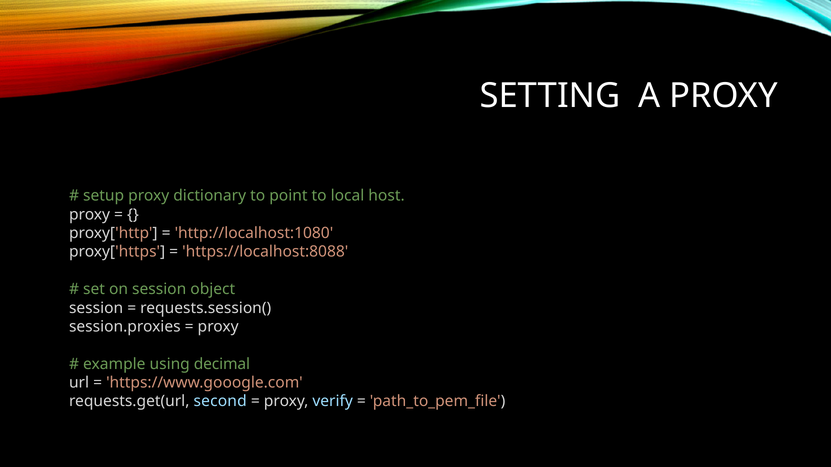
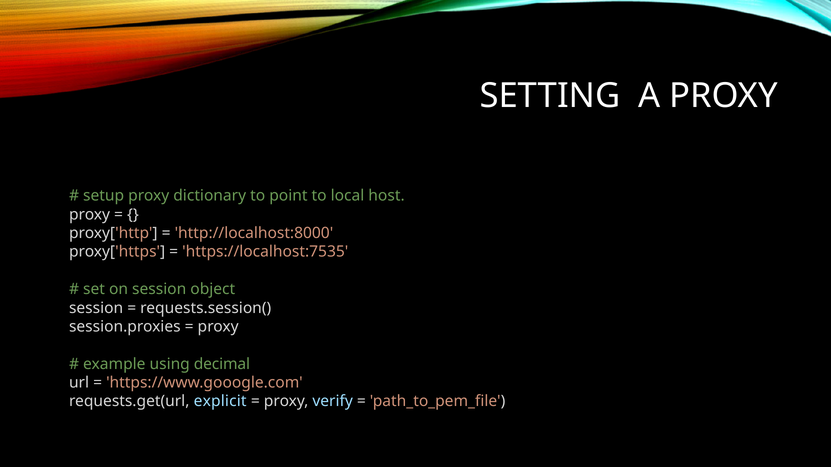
http://localhost:1080: http://localhost:1080 -> http://localhost:8000
https://localhost:8088: https://localhost:8088 -> https://localhost:7535
second: second -> explicit
